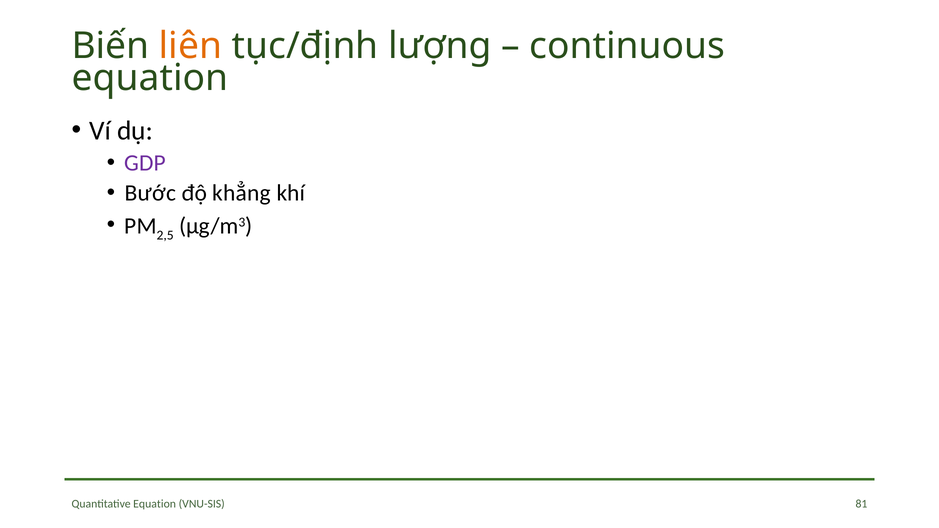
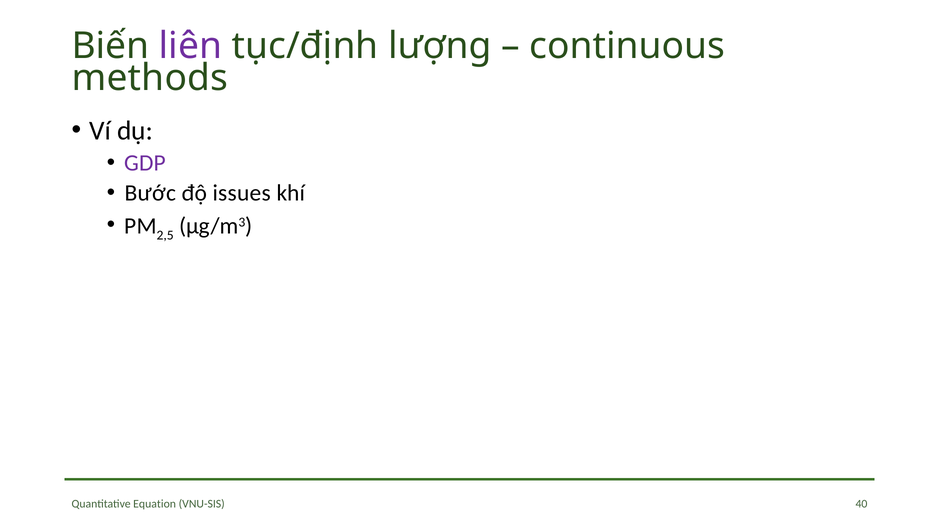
liên colour: orange -> purple
equation at (150, 78): equation -> methods
khẳng: khẳng -> issues
81: 81 -> 40
